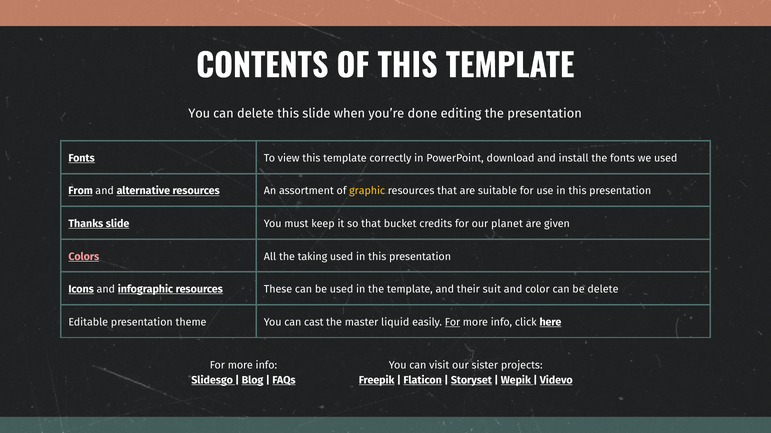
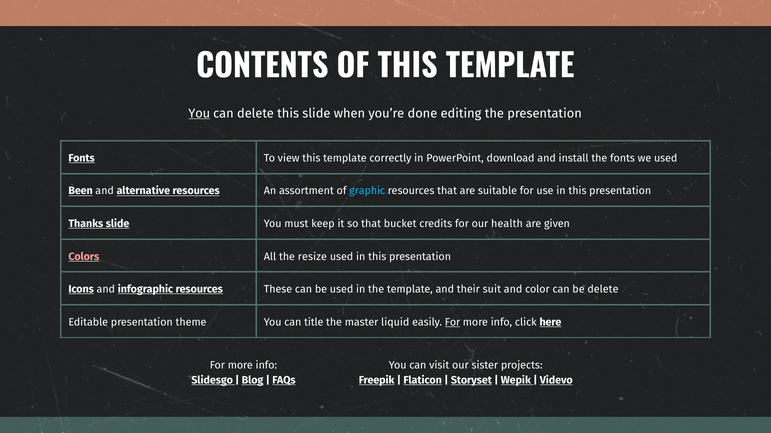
You at (199, 113) underline: none -> present
From: From -> Been
graphic colour: yellow -> light blue
planet: planet -> health
taking: taking -> resize
cast: cast -> title
